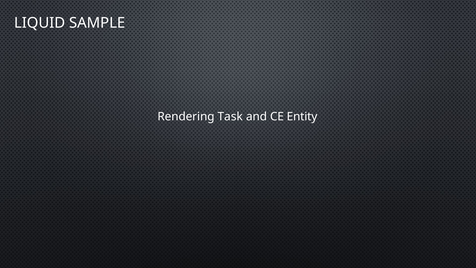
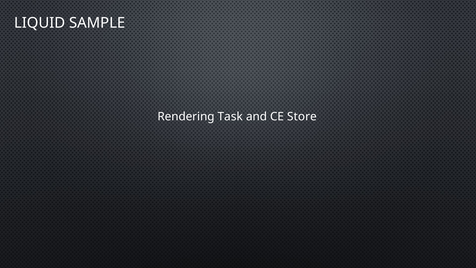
Entity: Entity -> Store
